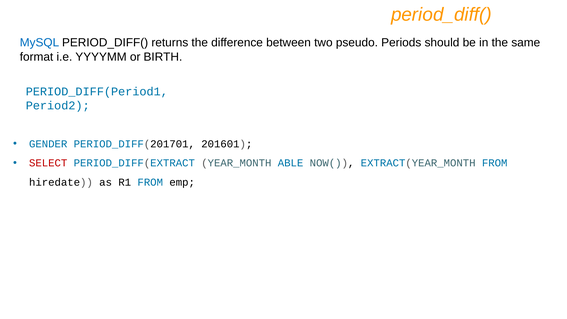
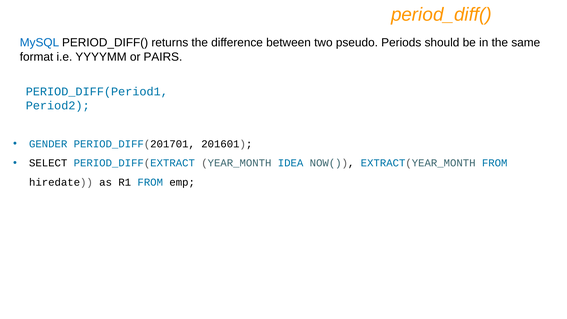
BIRTH: BIRTH -> PAIRS
SELECT colour: red -> black
ABLE: ABLE -> IDEA
